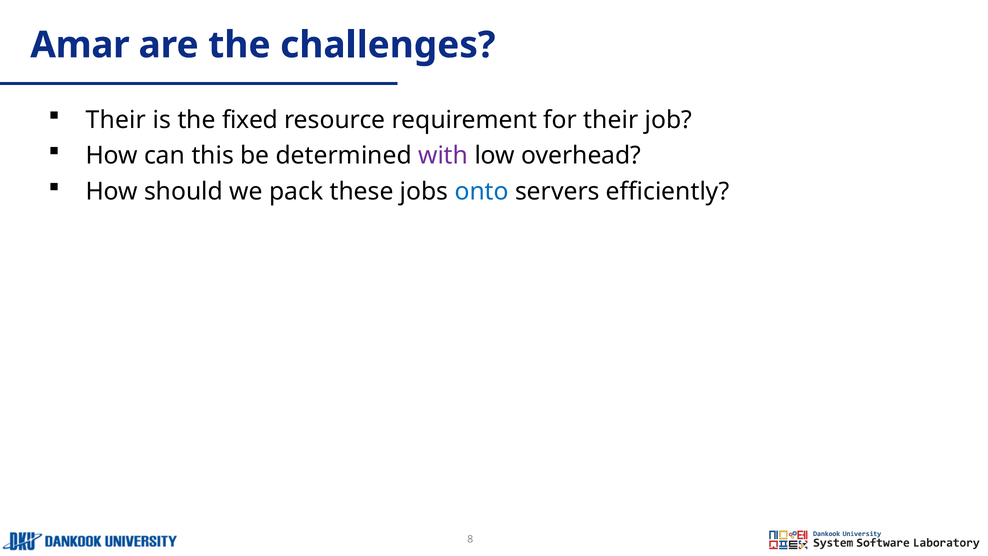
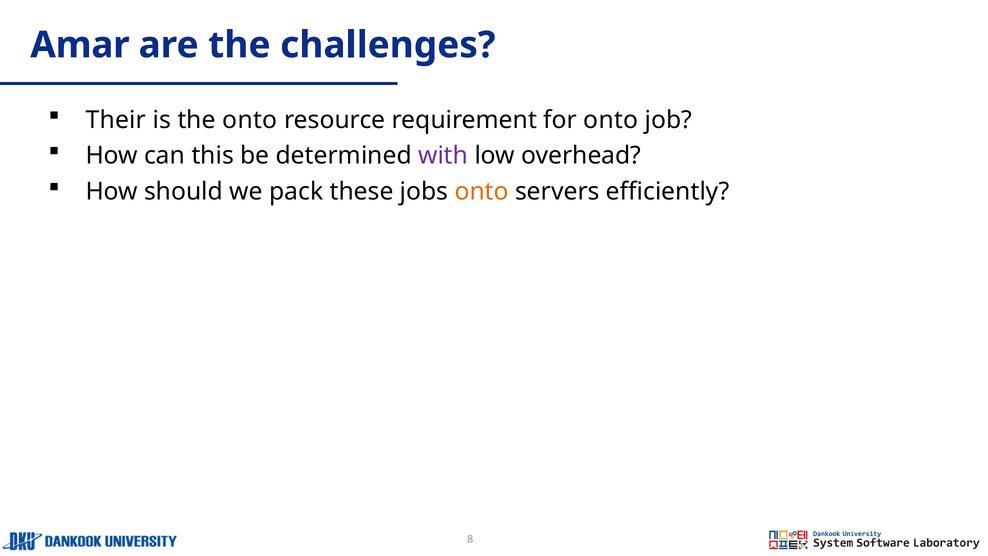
the fixed: fixed -> onto
for their: their -> onto
onto at (482, 192) colour: blue -> orange
